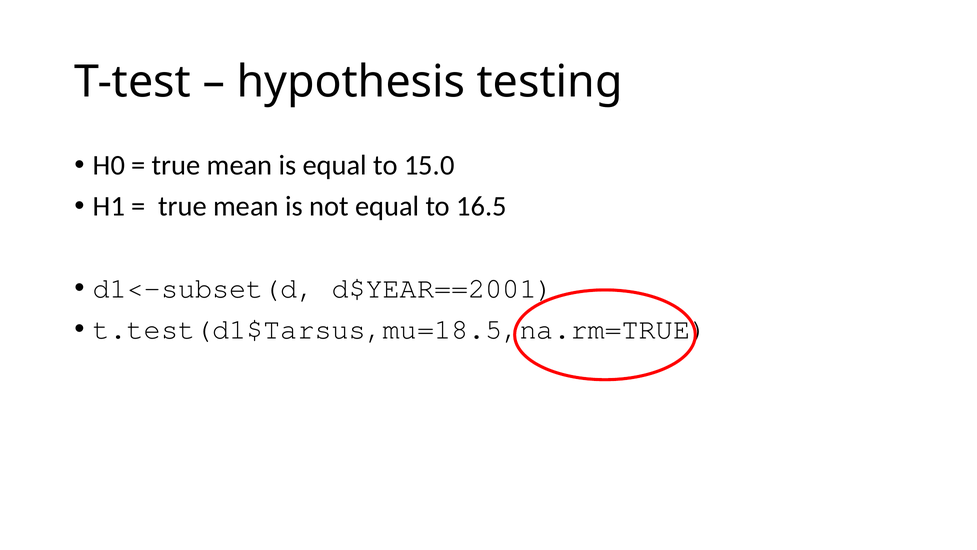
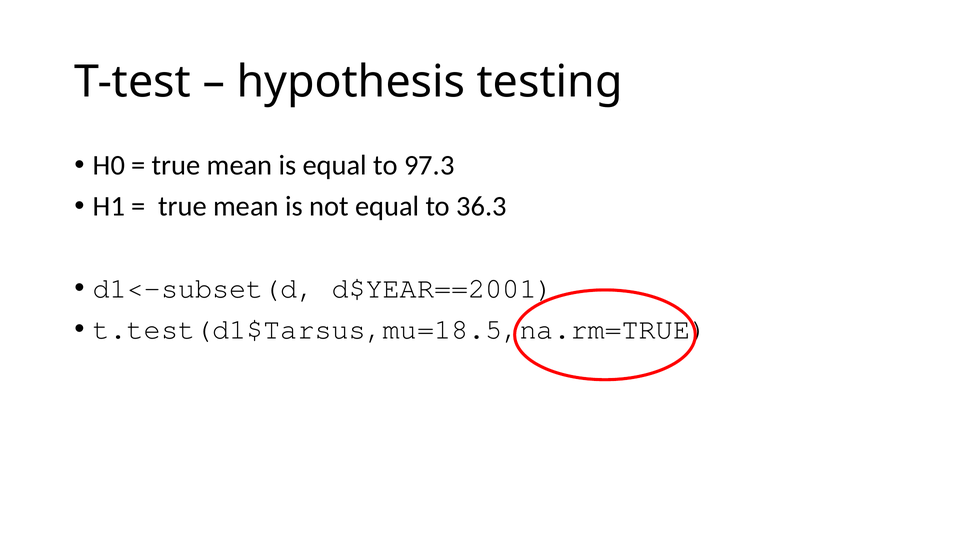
15.0: 15.0 -> 97.3
16.5: 16.5 -> 36.3
